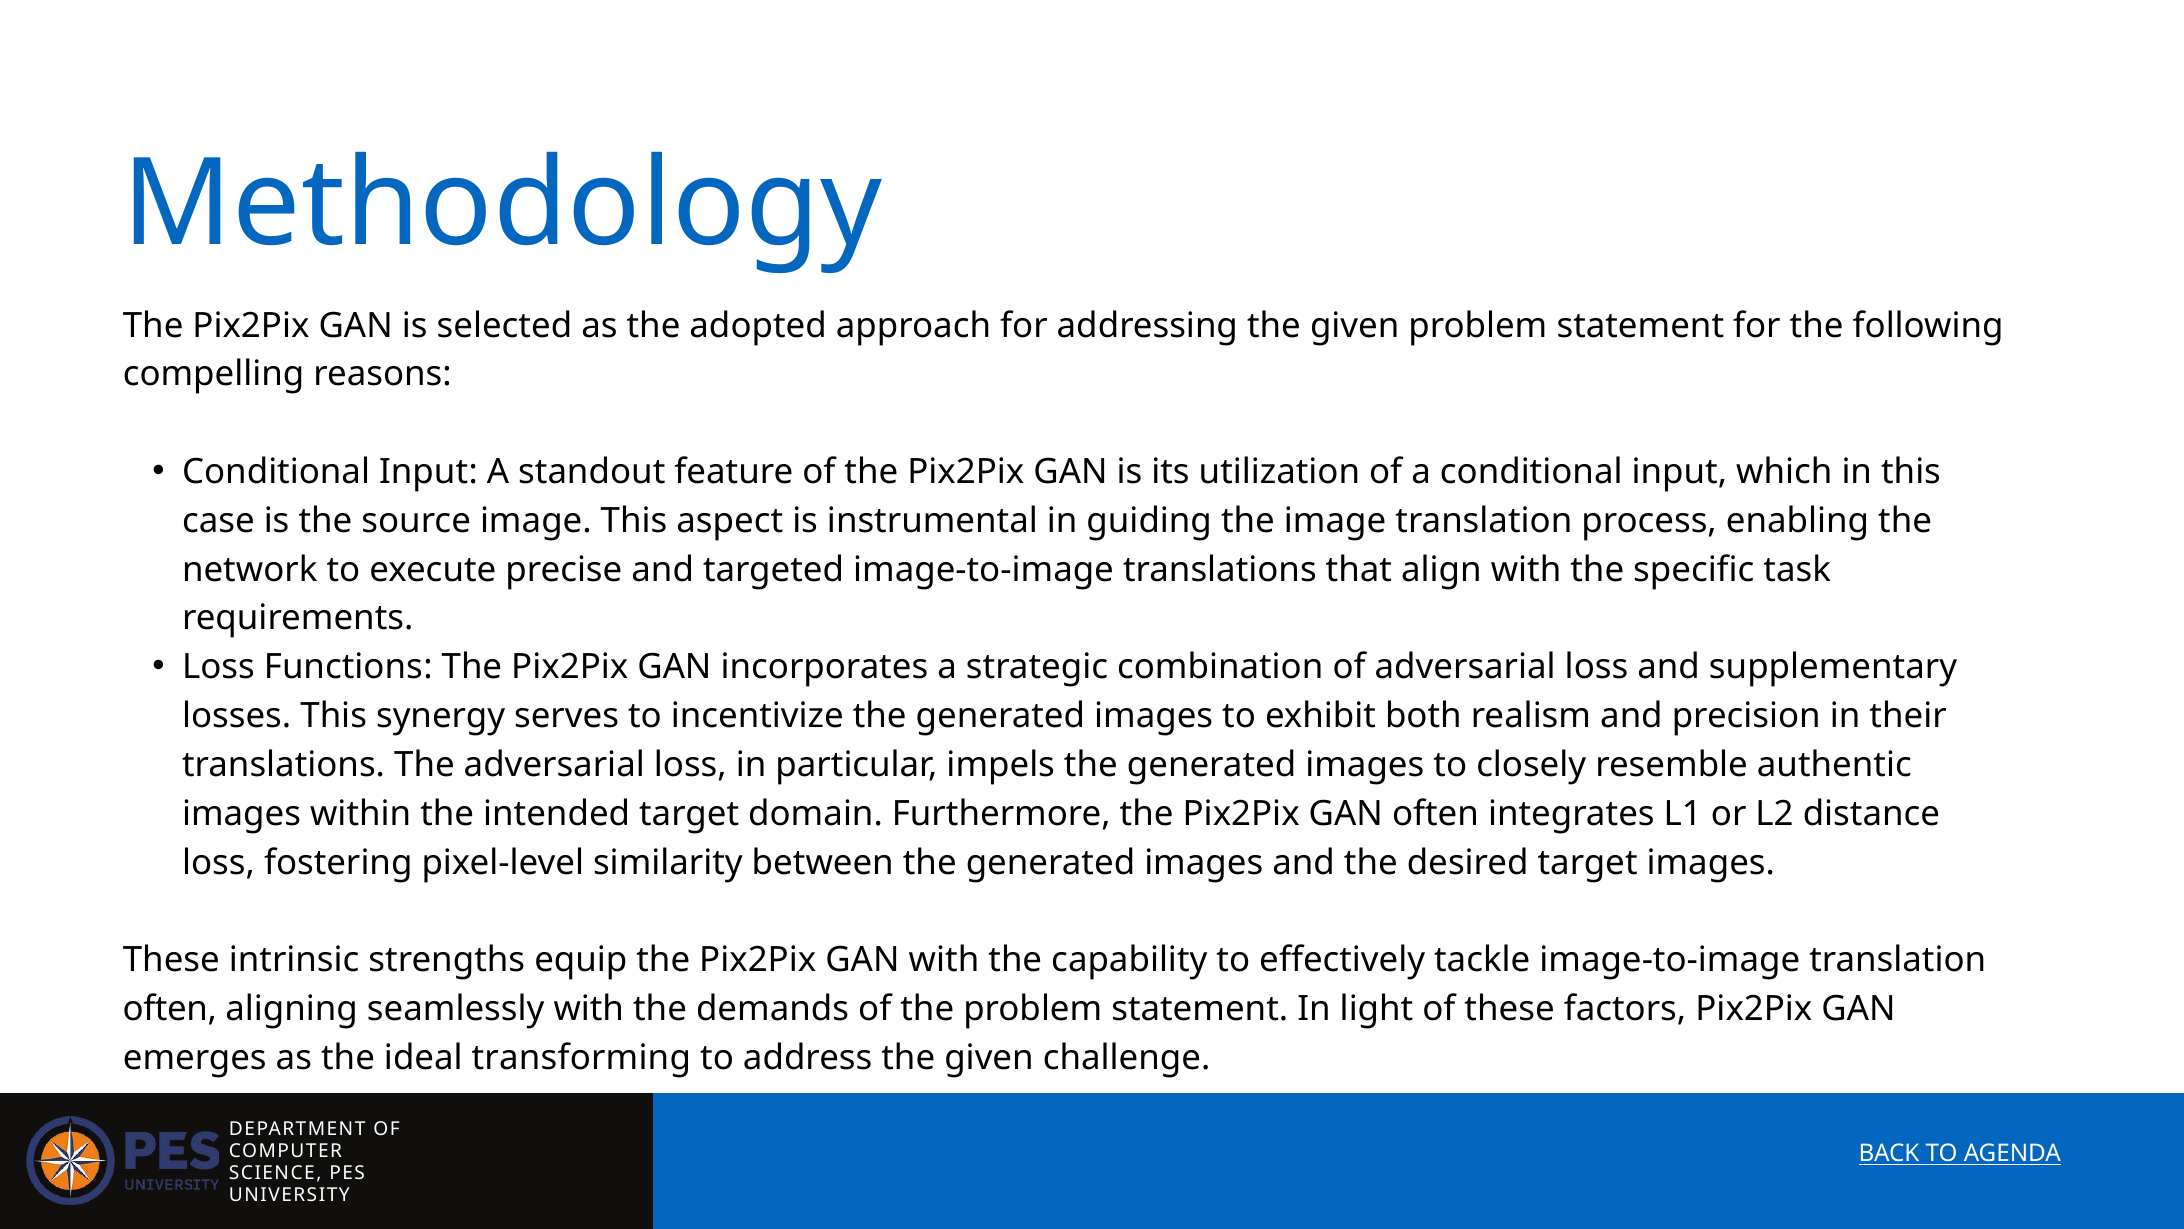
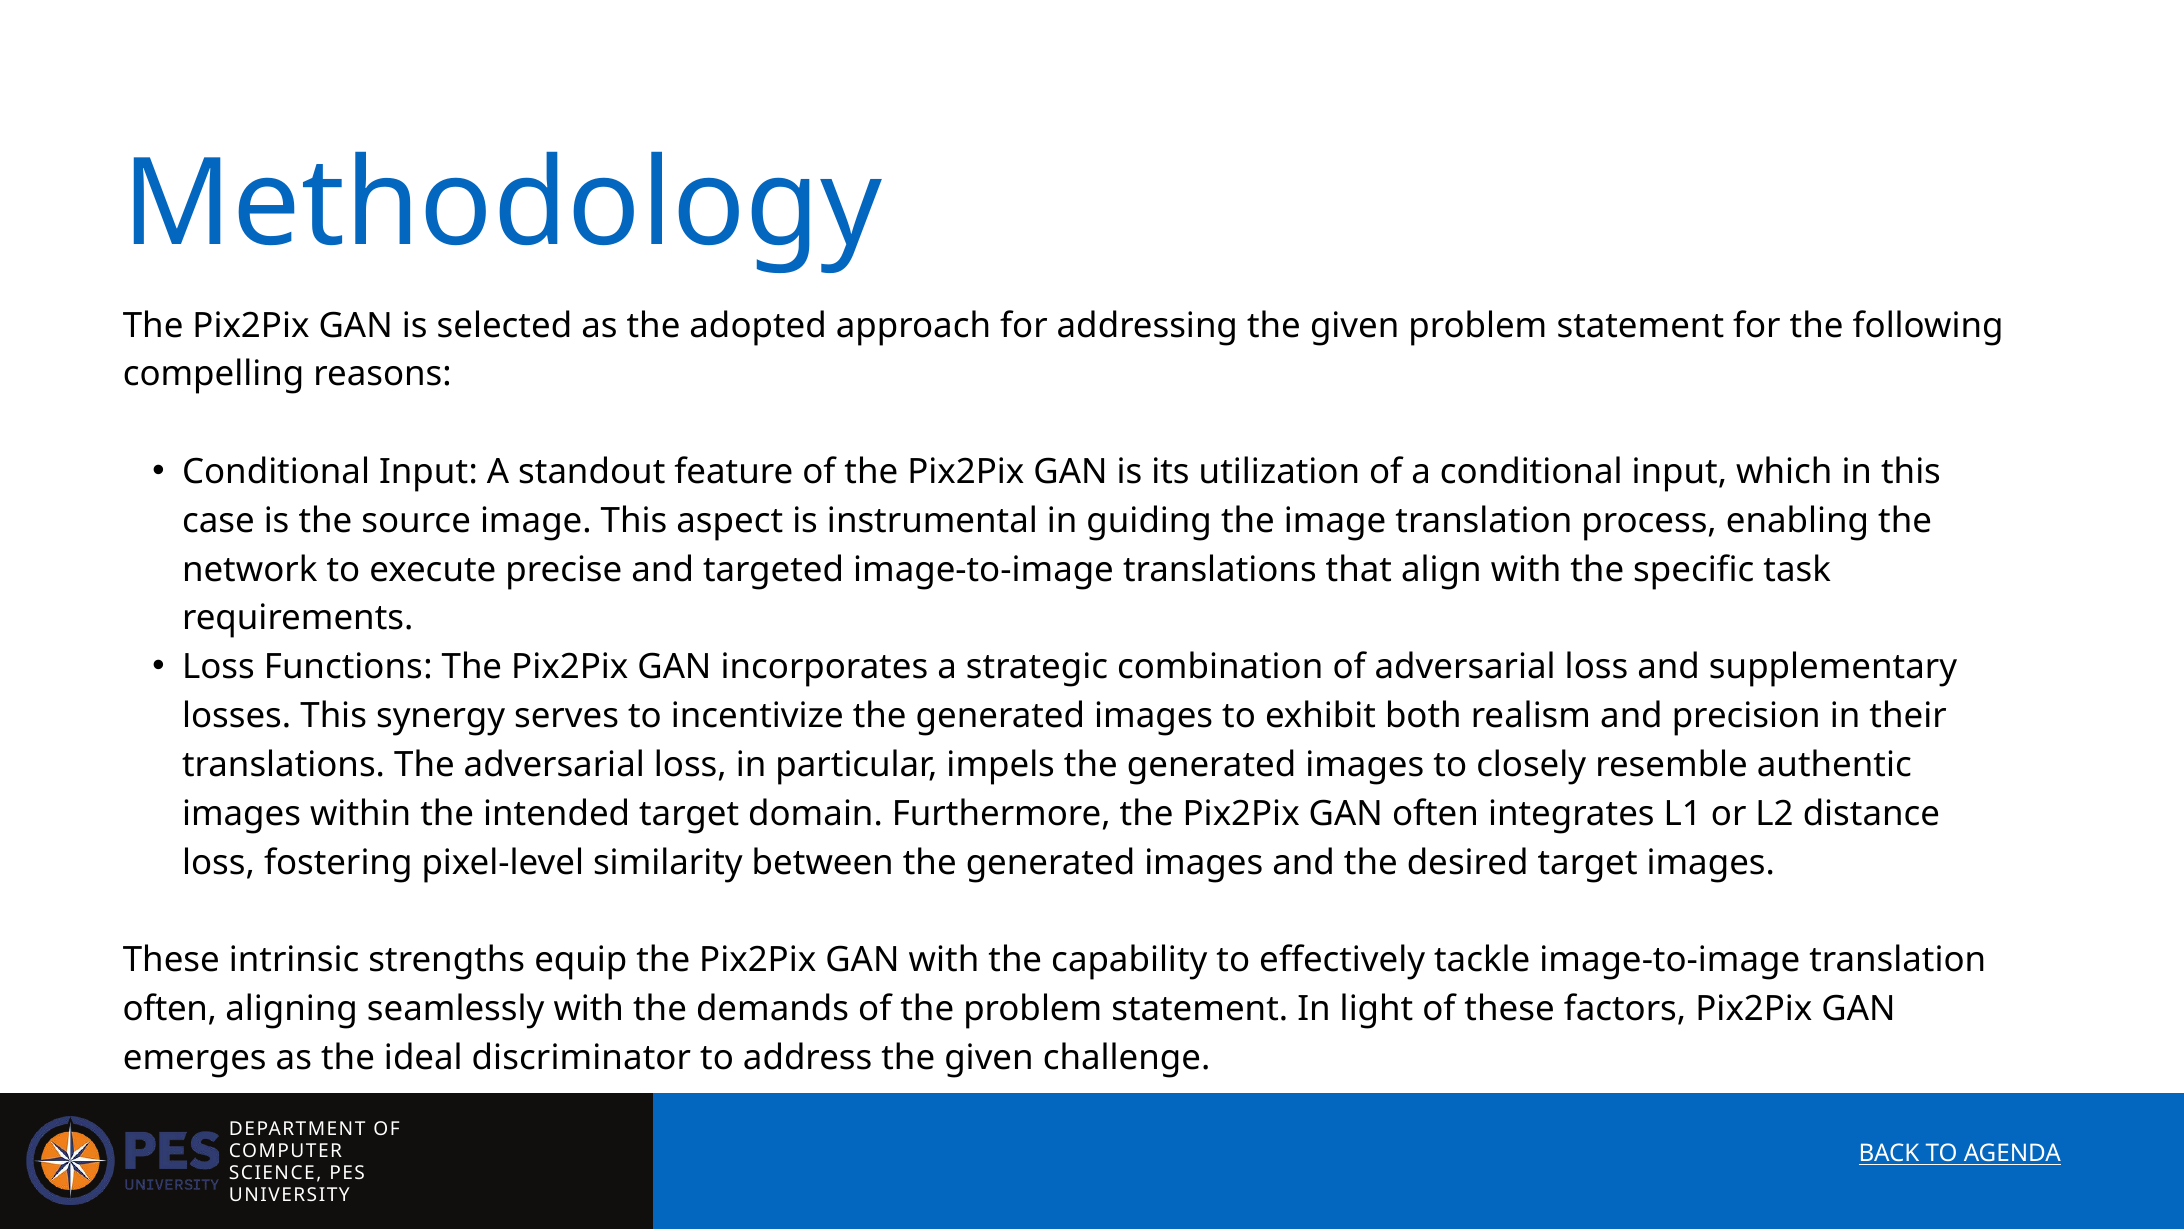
transforming: transforming -> discriminator
